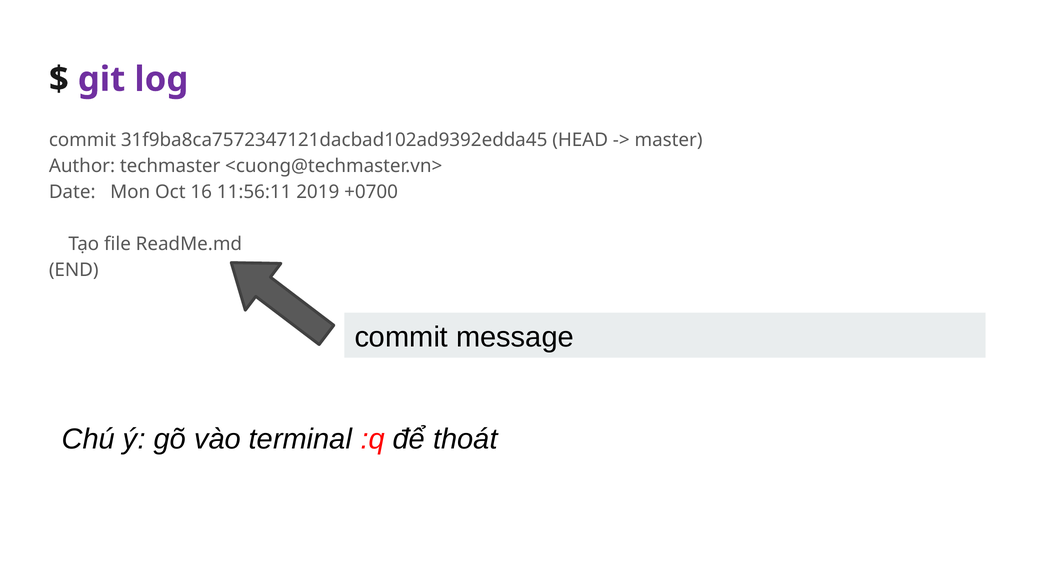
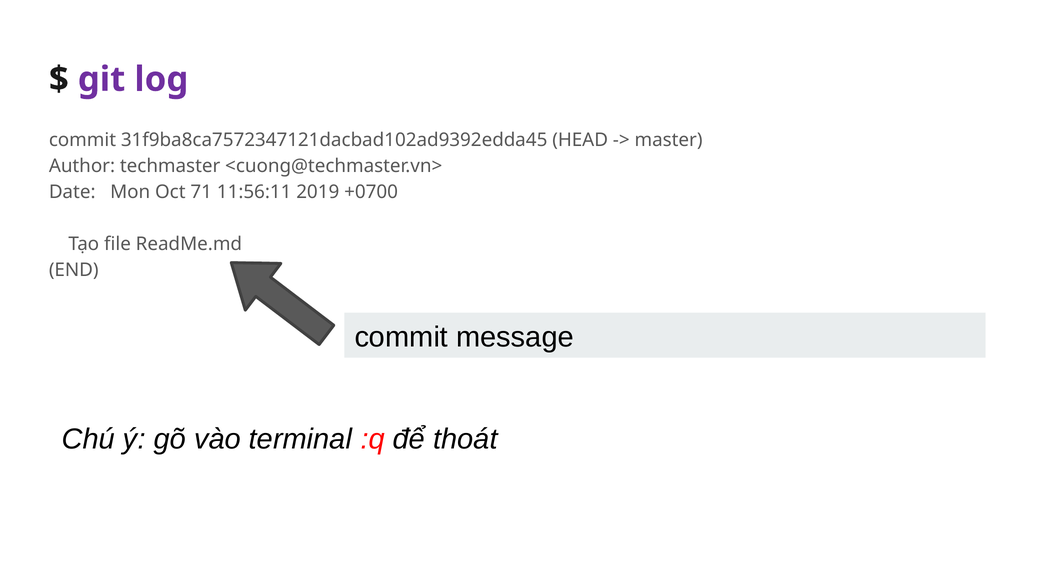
16: 16 -> 71
